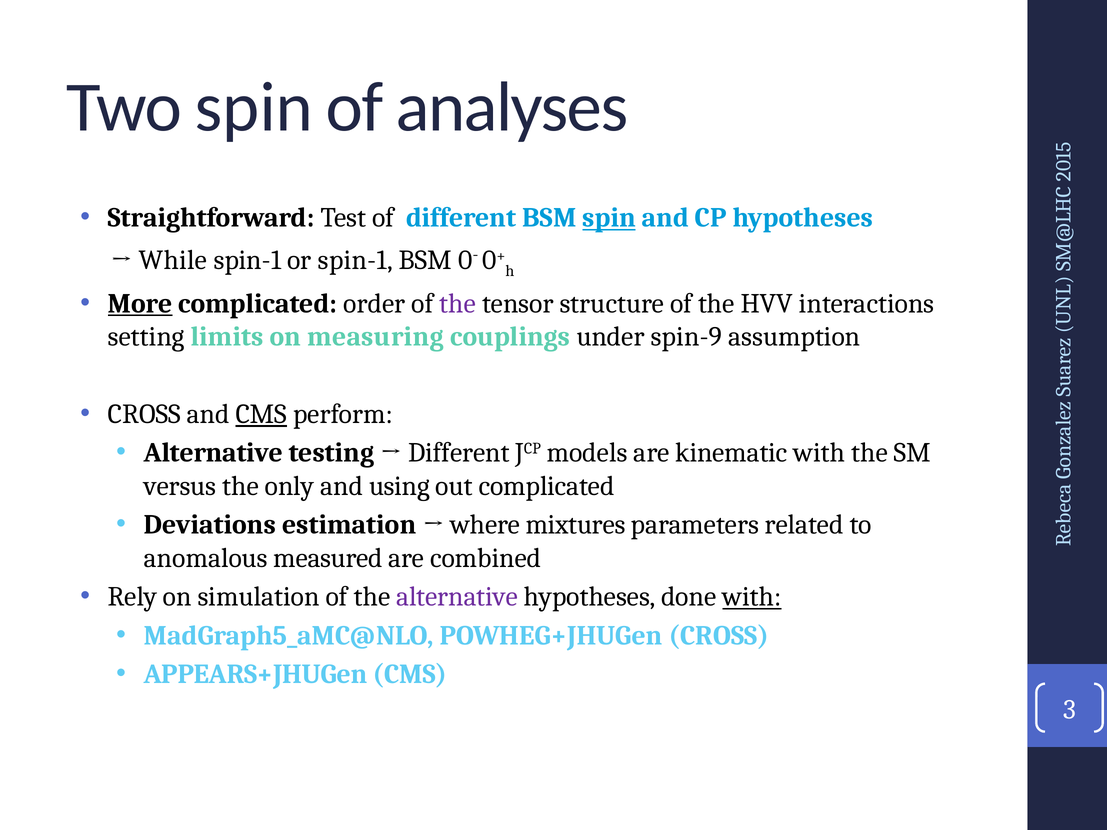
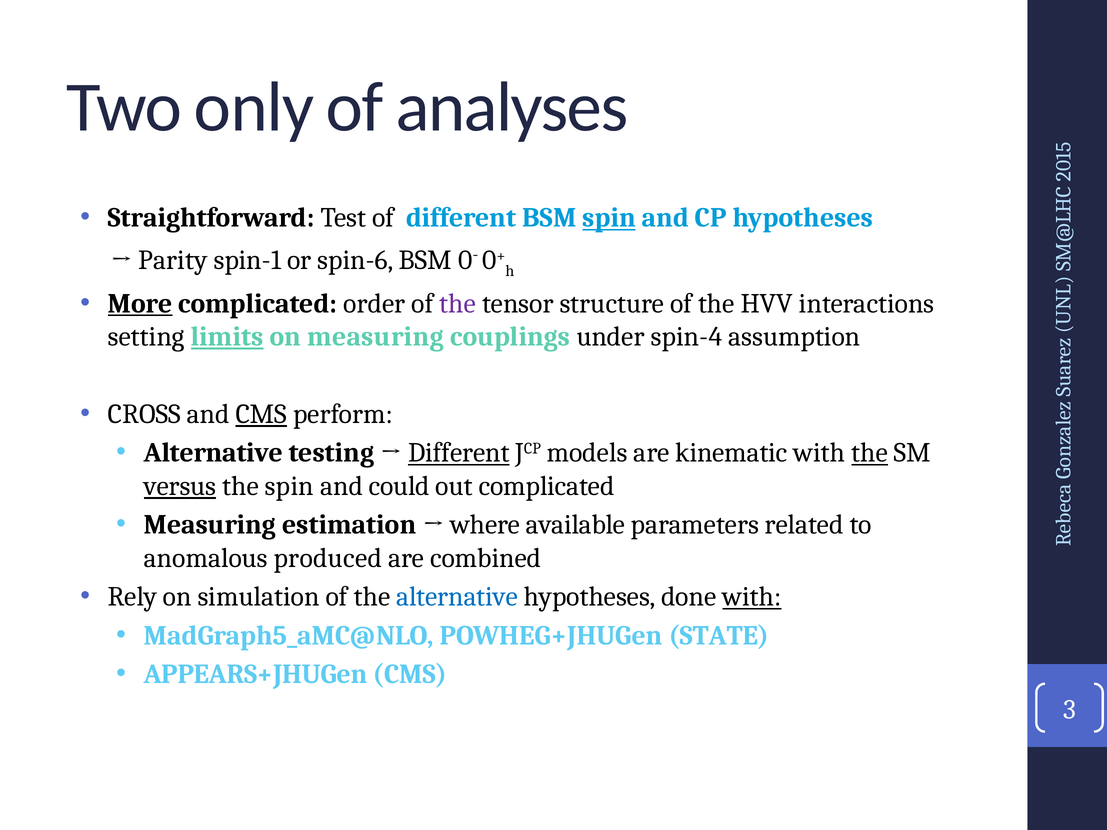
Two spin: spin -> only
While: While -> Parity
or spin-1: spin-1 -> spin-6
limits underline: none -> present
spin-9: spin-9 -> spin-4
Different at (459, 453) underline: none -> present
the at (870, 453) underline: none -> present
versus underline: none -> present
the only: only -> spin
using: using -> could
Deviations at (210, 525): Deviations -> Measuring
mixtures: mixtures -> available
measured: measured -> produced
alternative at (457, 597) colour: purple -> blue
POWHEG+JHUGen CROSS: CROSS -> STATE
